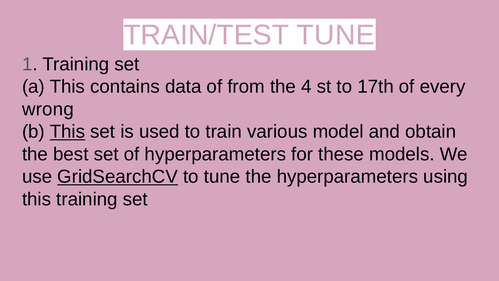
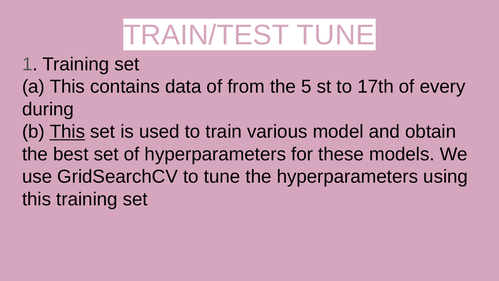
4: 4 -> 5
wrong: wrong -> during
GridSearchCV underline: present -> none
